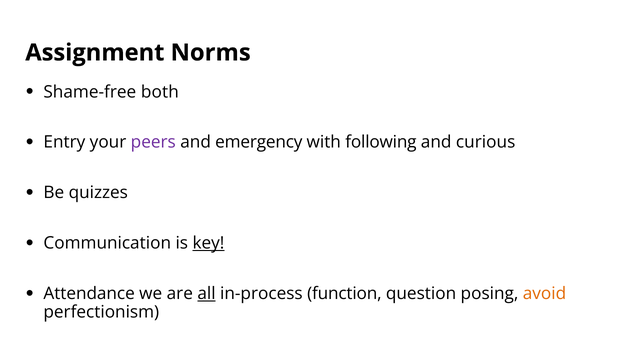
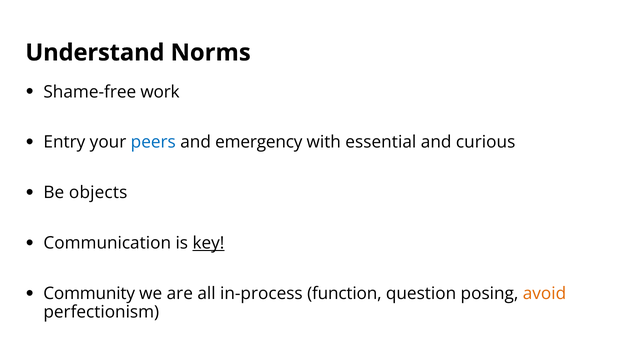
Assignment: Assignment -> Understand
both: both -> work
peers colour: purple -> blue
following: following -> essential
quizzes: quizzes -> objects
Attendance: Attendance -> Community
all underline: present -> none
